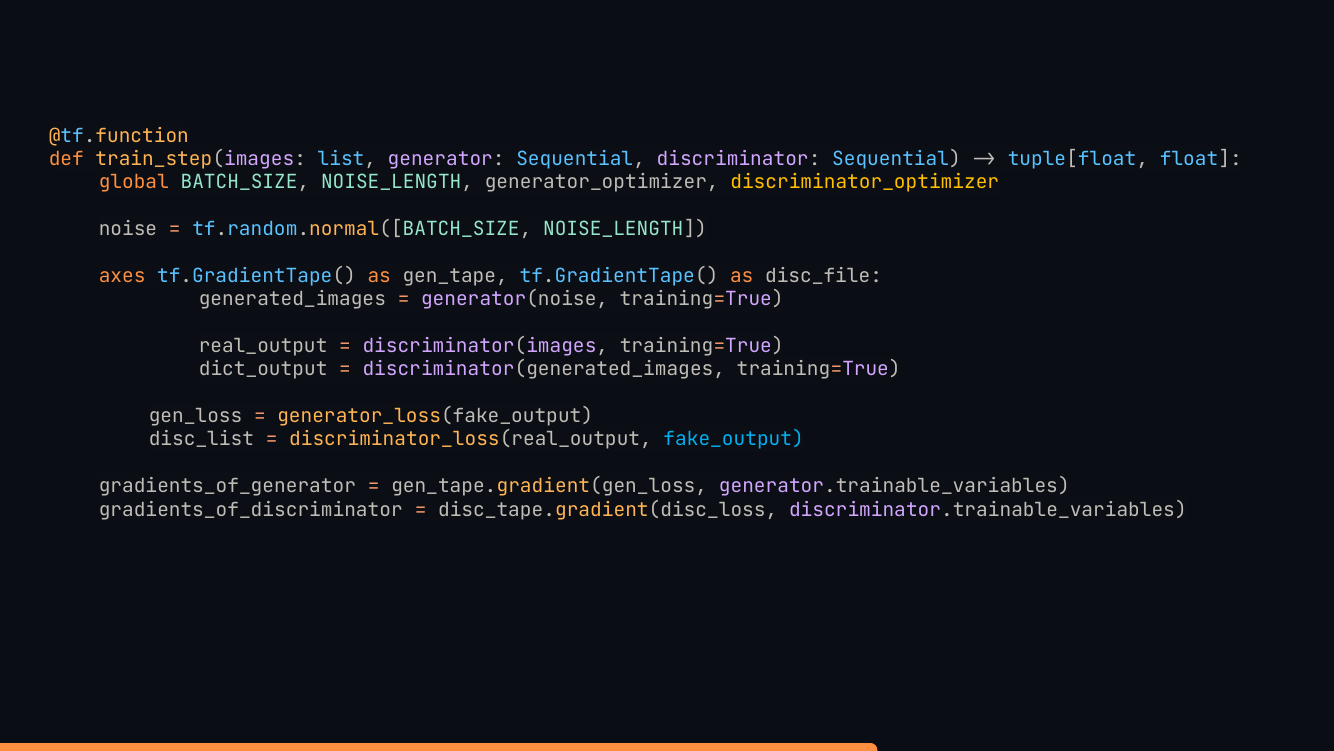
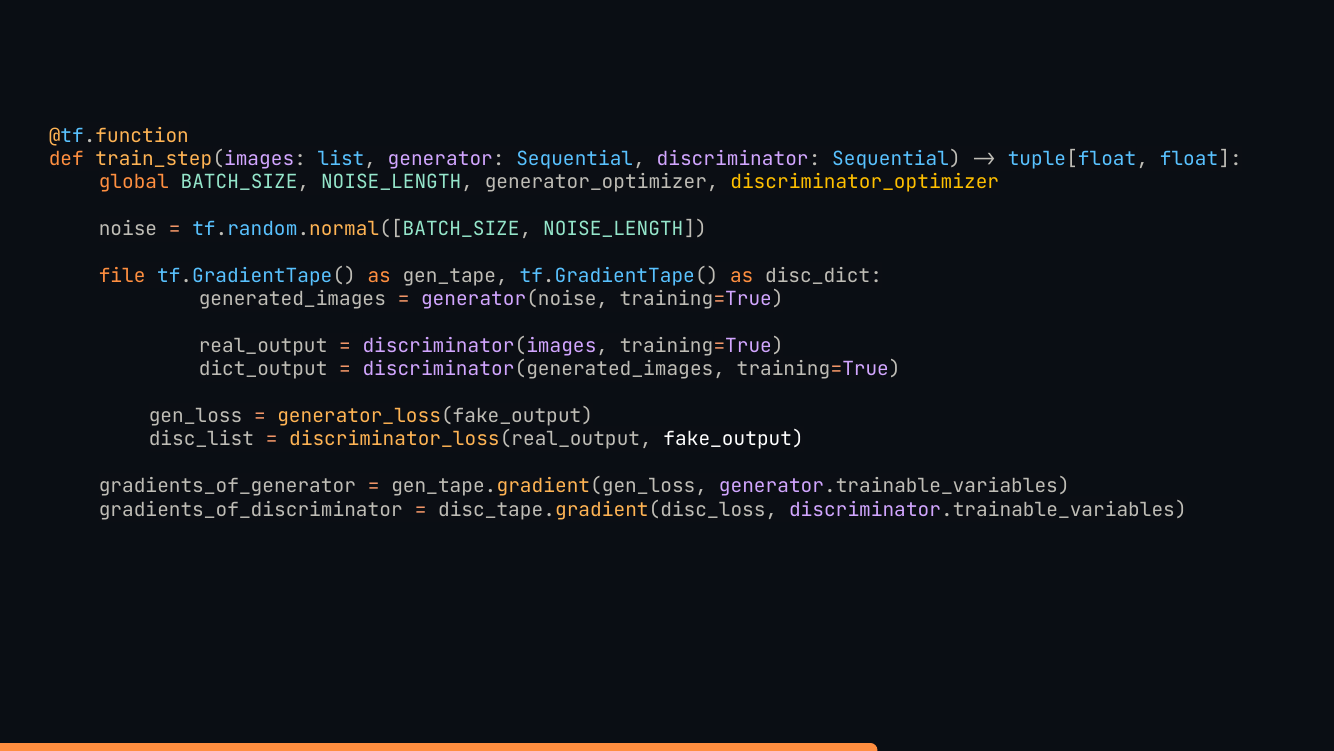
axes: axes -> file
disc_file: disc_file -> disc_dict
fake_output colour: light blue -> white
